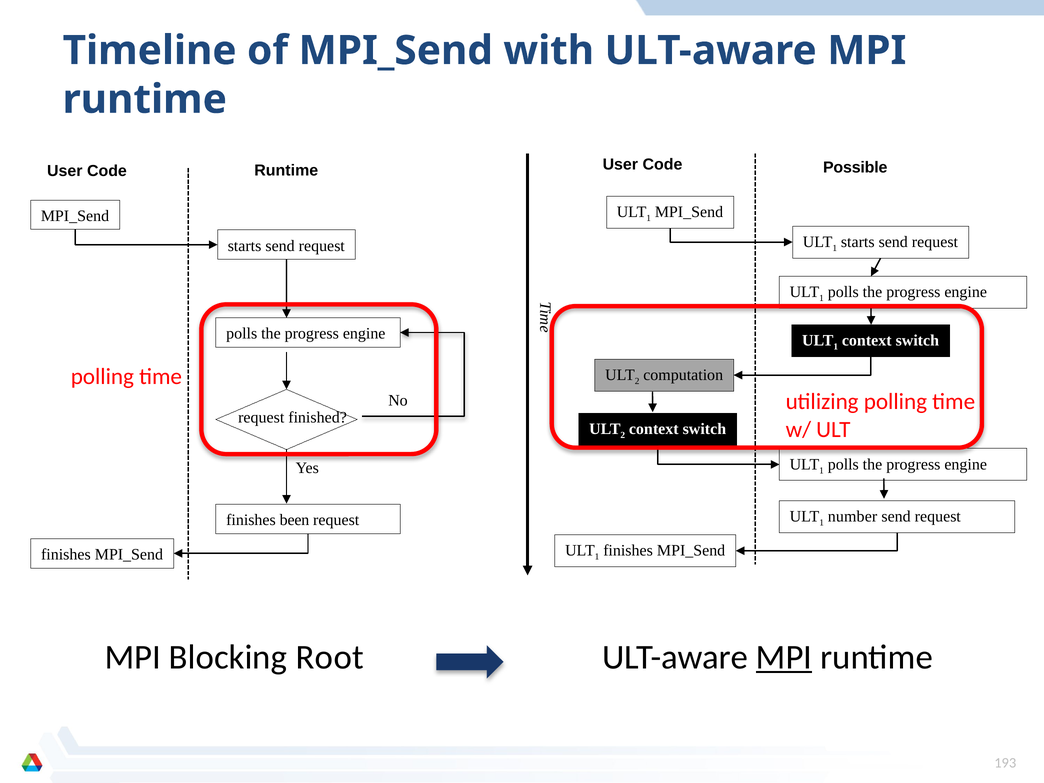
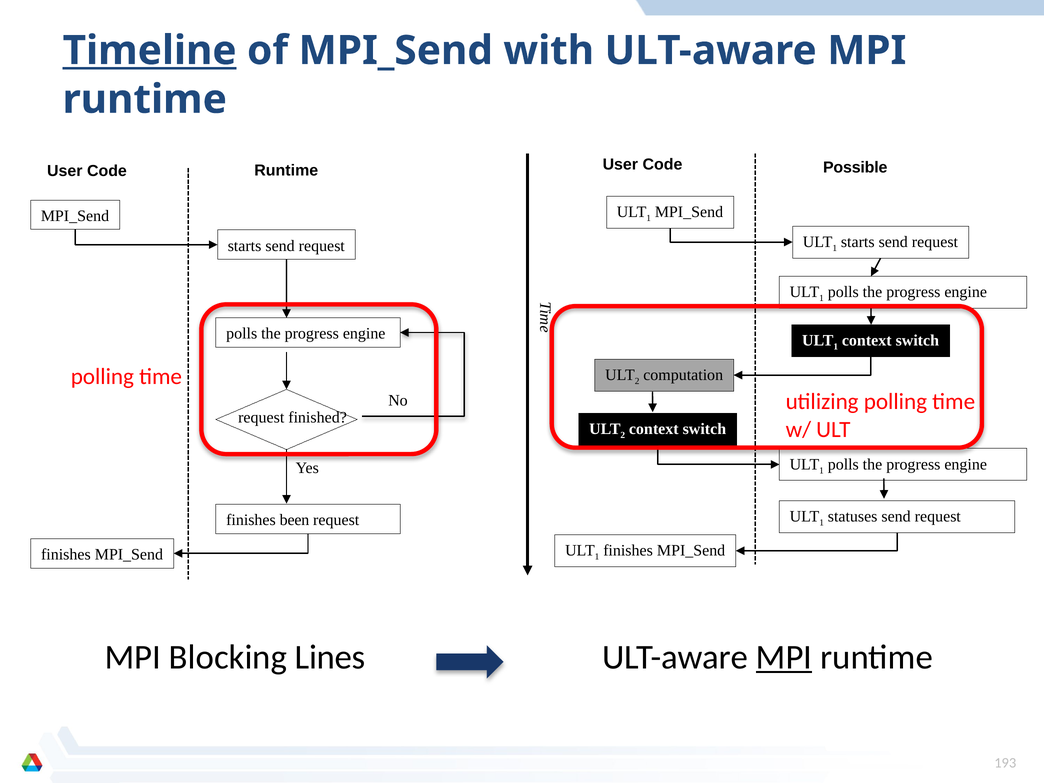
Timeline underline: none -> present
number: number -> statuses
Root: Root -> Lines
